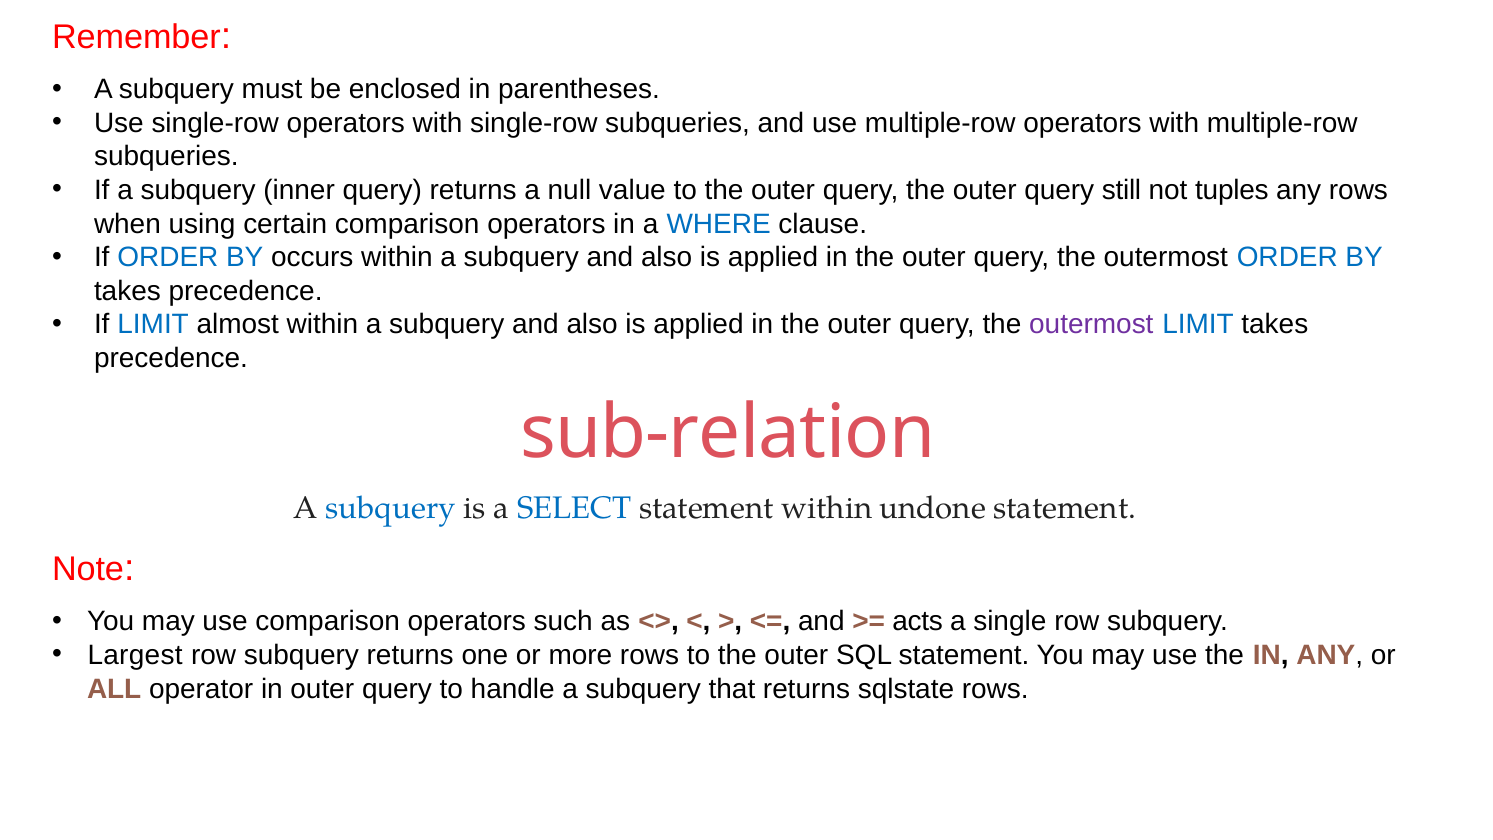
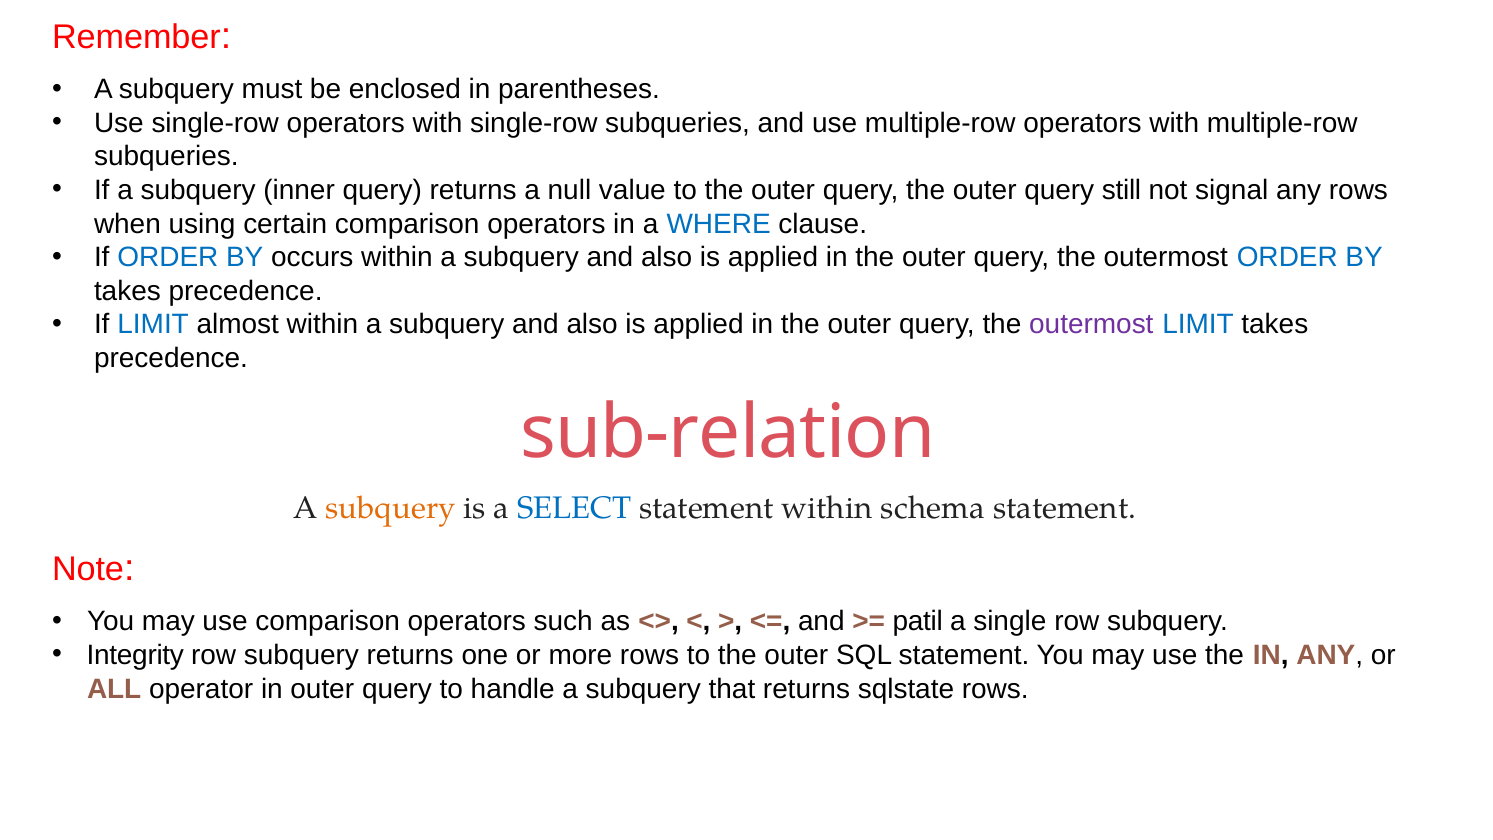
tuples: tuples -> signal
subquery at (391, 508) colour: blue -> orange
undone: undone -> schema
acts: acts -> patil
Largest: Largest -> Integrity
